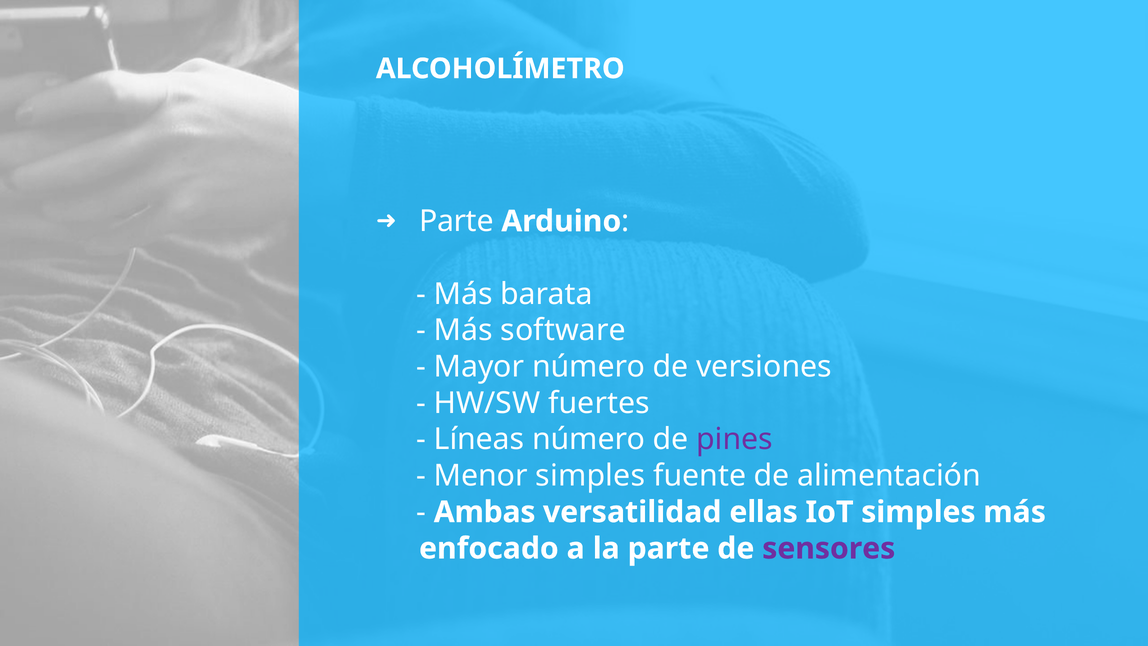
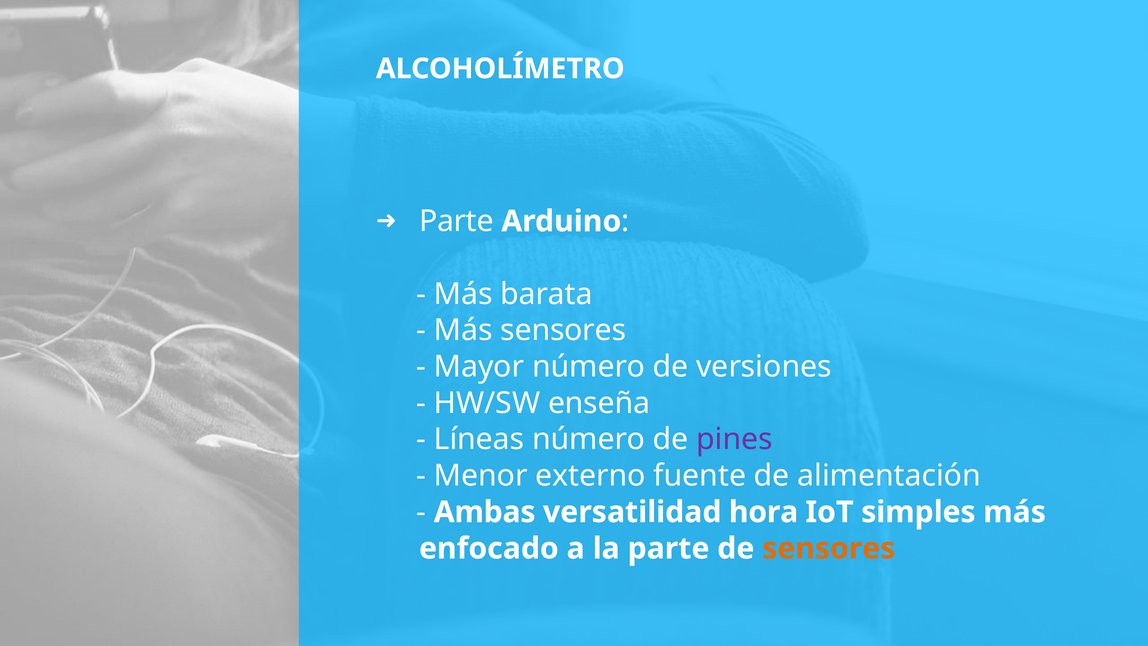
Más software: software -> sensores
fuertes: fuertes -> enseña
Menor simples: simples -> externo
ellas: ellas -> hora
sensores at (829, 548) colour: purple -> orange
